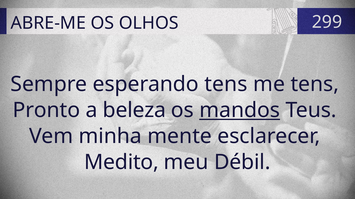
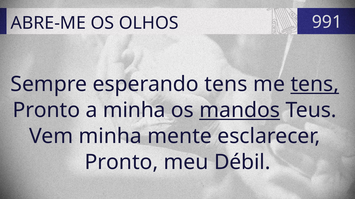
299: 299 -> 991
tens at (315, 85) underline: none -> present
a beleza: beleza -> minha
Medito at (122, 163): Medito -> Pronto
